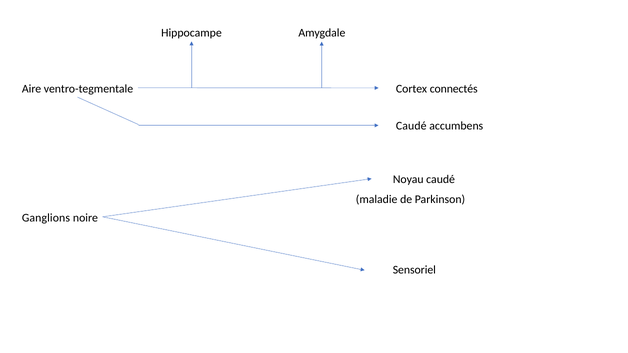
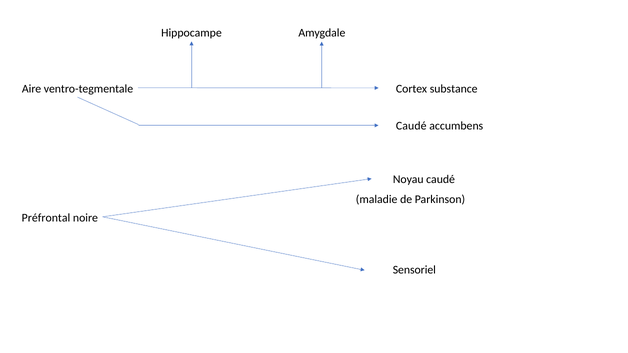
connectés: connectés -> substance
Ganglions: Ganglions -> Préfrontal
